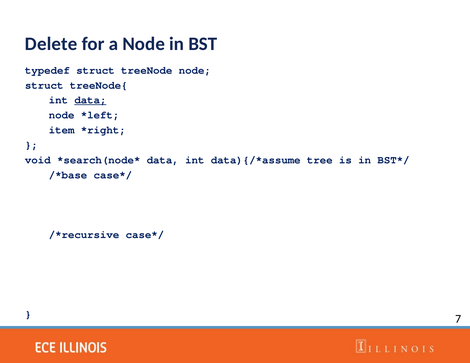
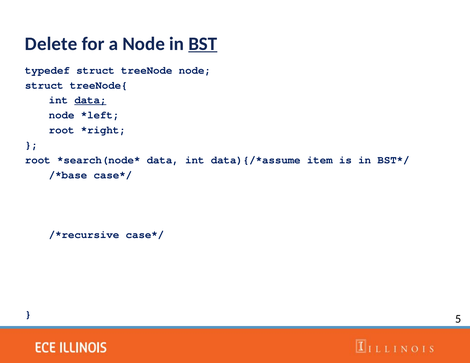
BST underline: none -> present
item at (62, 130): item -> root
void at (38, 160): void -> root
tree: tree -> item
7: 7 -> 5
